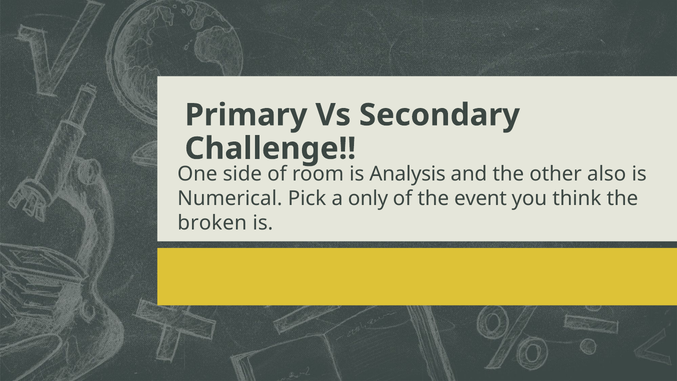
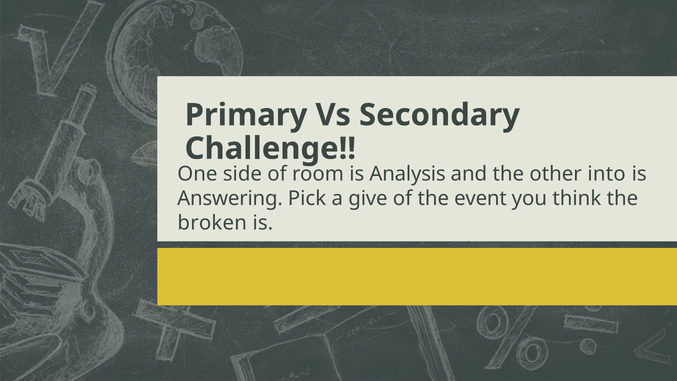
also: also -> into
Numerical: Numerical -> Answering
only: only -> give
